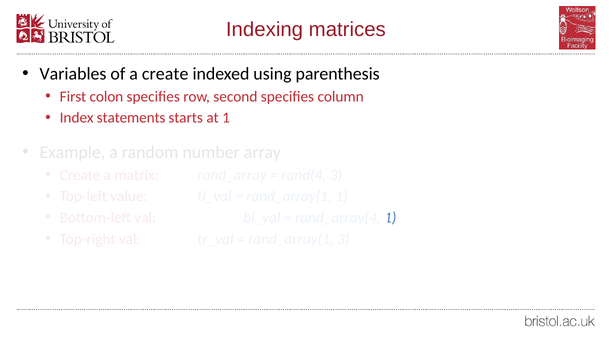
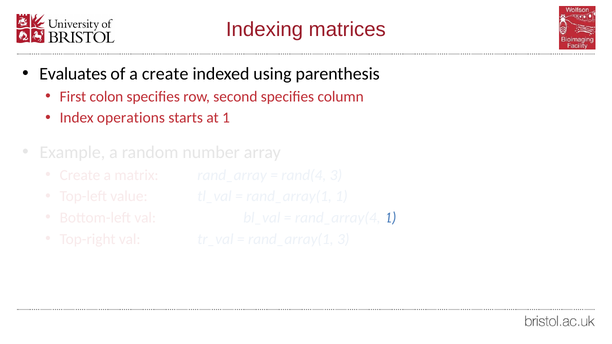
Variables: Variables -> Evaluates
statements: statements -> operations
